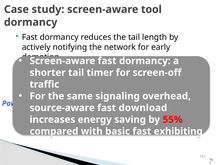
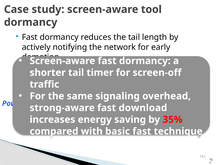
source-aware: source-aware -> strong-aware
55%: 55% -> 35%
exhibiting: exhibiting -> technique
